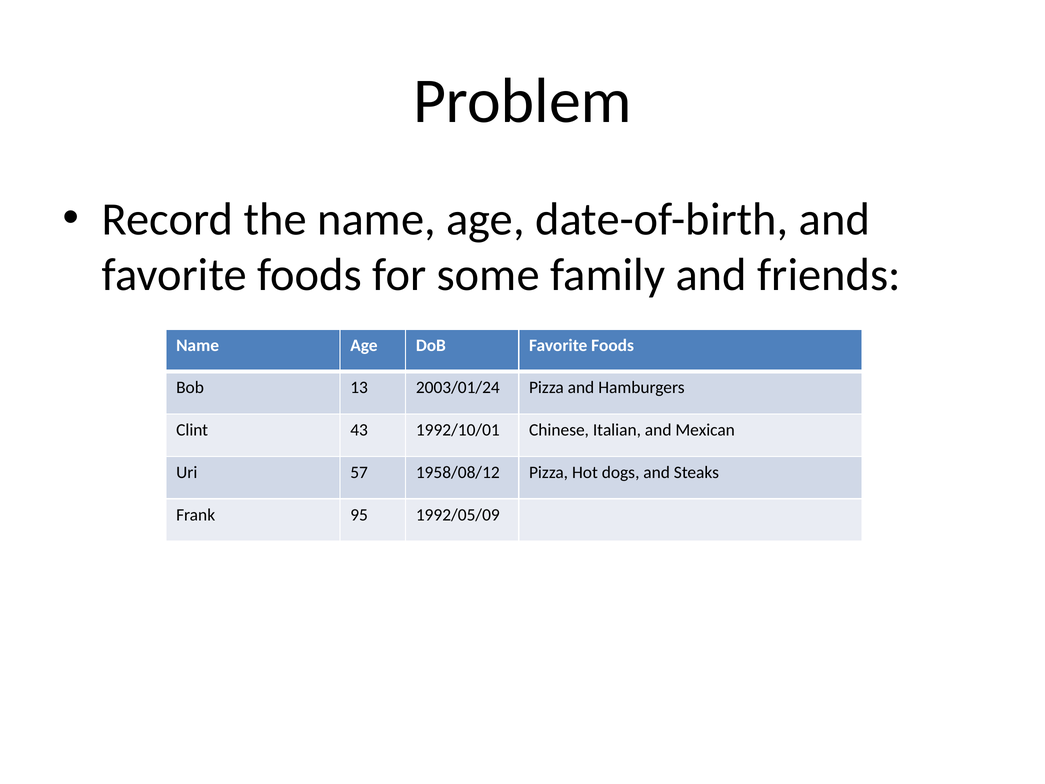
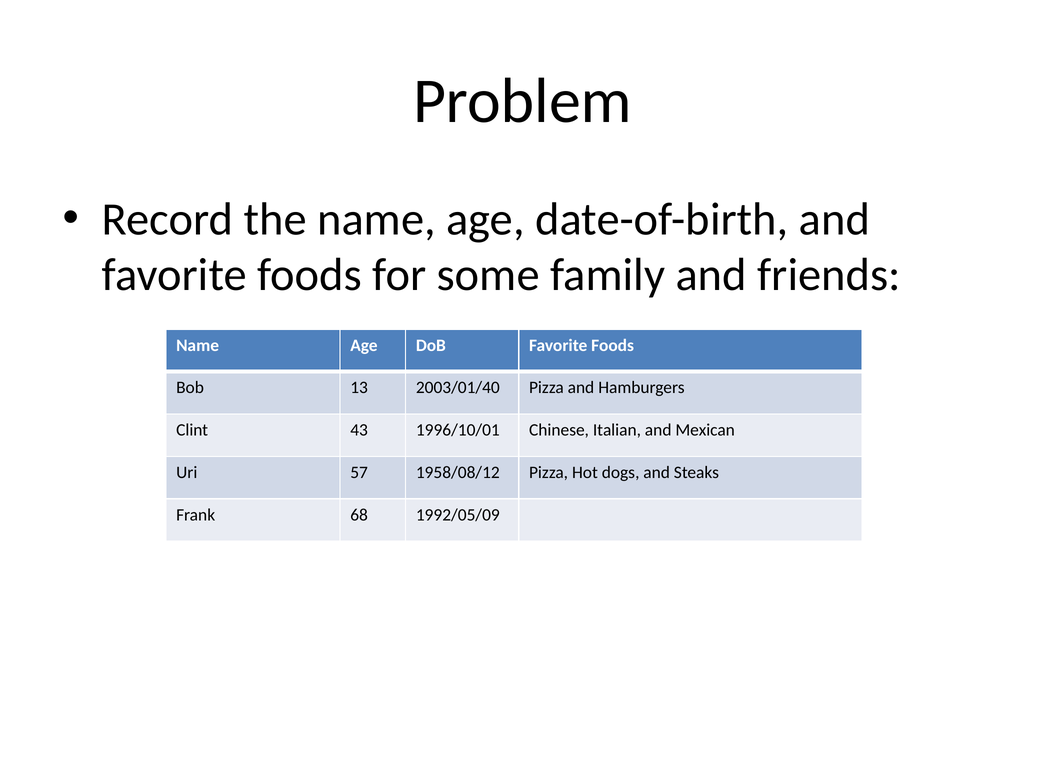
2003/01/24: 2003/01/24 -> 2003/01/40
1992/10/01: 1992/10/01 -> 1996/10/01
95: 95 -> 68
